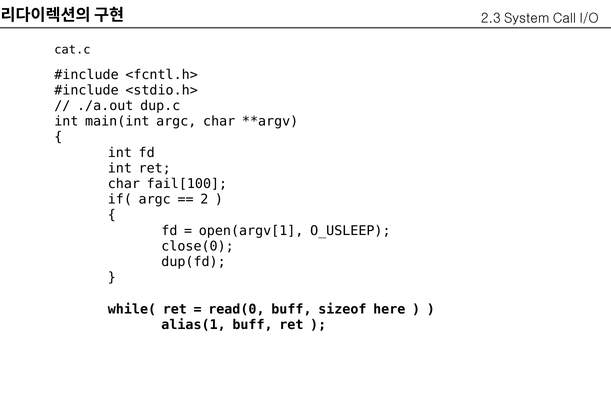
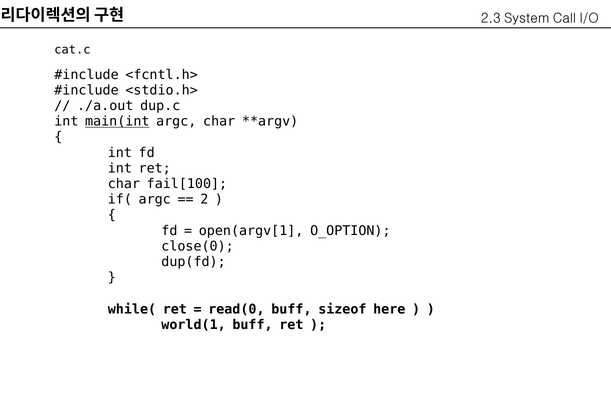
main(int underline: none -> present
O_USLEEP: O_USLEEP -> O_OPTION
alias(1: alias(1 -> world(1
